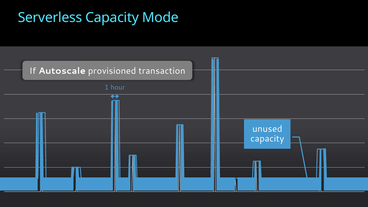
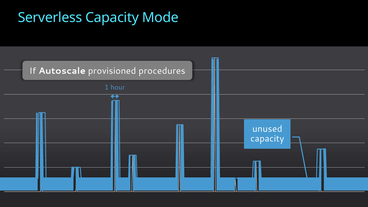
transaction: transaction -> procedures
